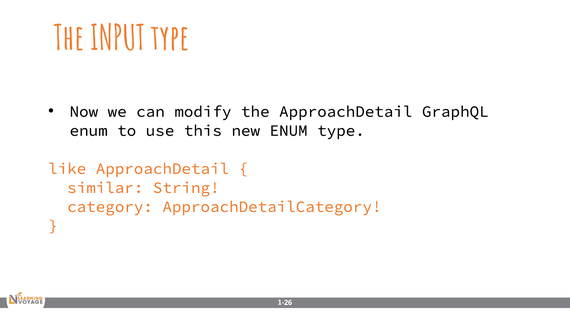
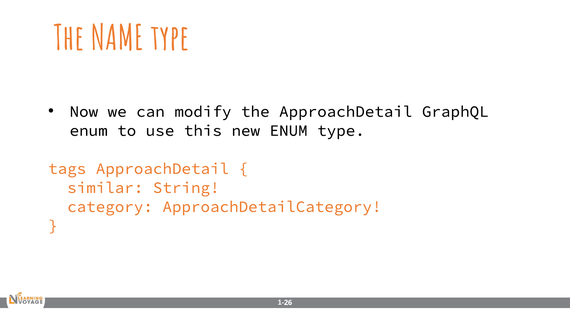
INPUT: INPUT -> NAME
like: like -> tags
